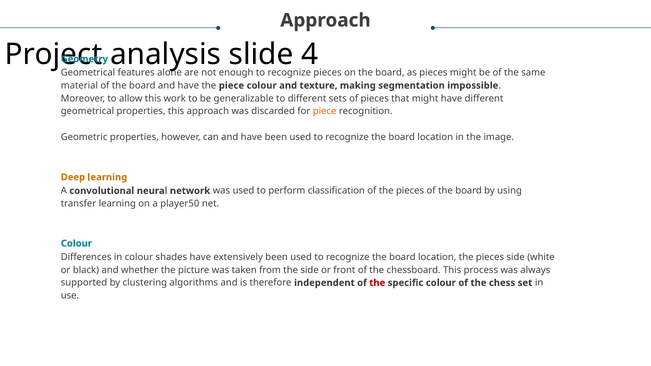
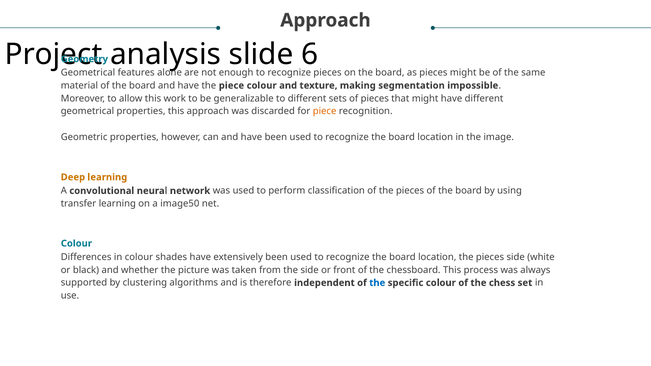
4: 4 -> 6
player50: player50 -> image50
the at (377, 283) colour: red -> blue
